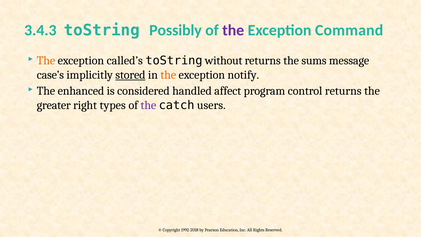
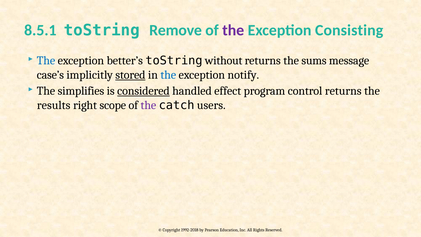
3.4.3: 3.4.3 -> 8.5.1
Possibly: Possibly -> Remove
Command: Command -> Consisting
The at (46, 61) colour: orange -> blue
called’s: called’s -> better’s
the at (168, 75) colour: orange -> blue
enhanced: enhanced -> simplifies
considered underline: none -> present
affect: affect -> effect
greater: greater -> results
types: types -> scope
